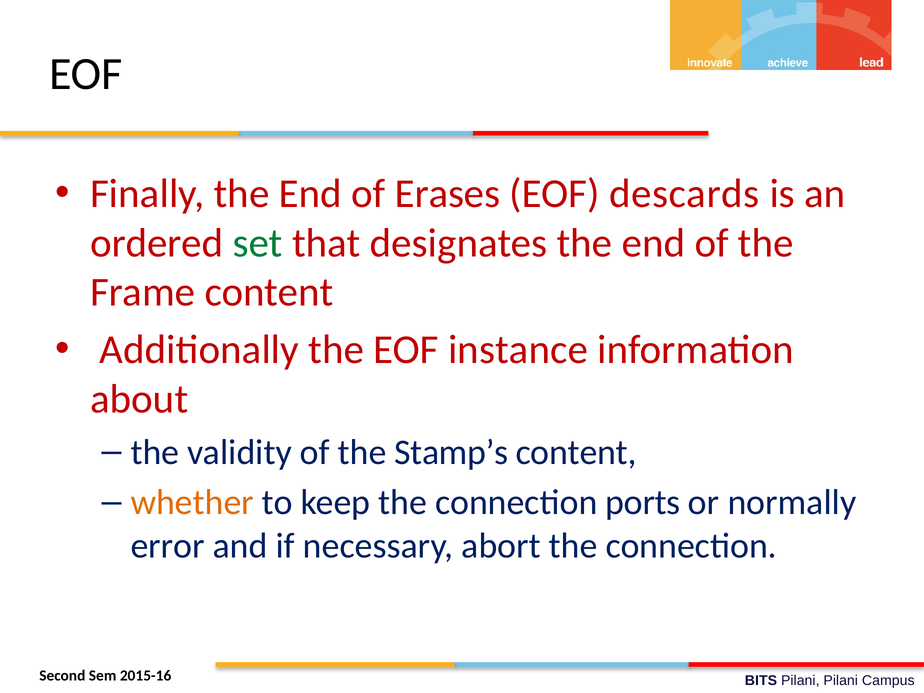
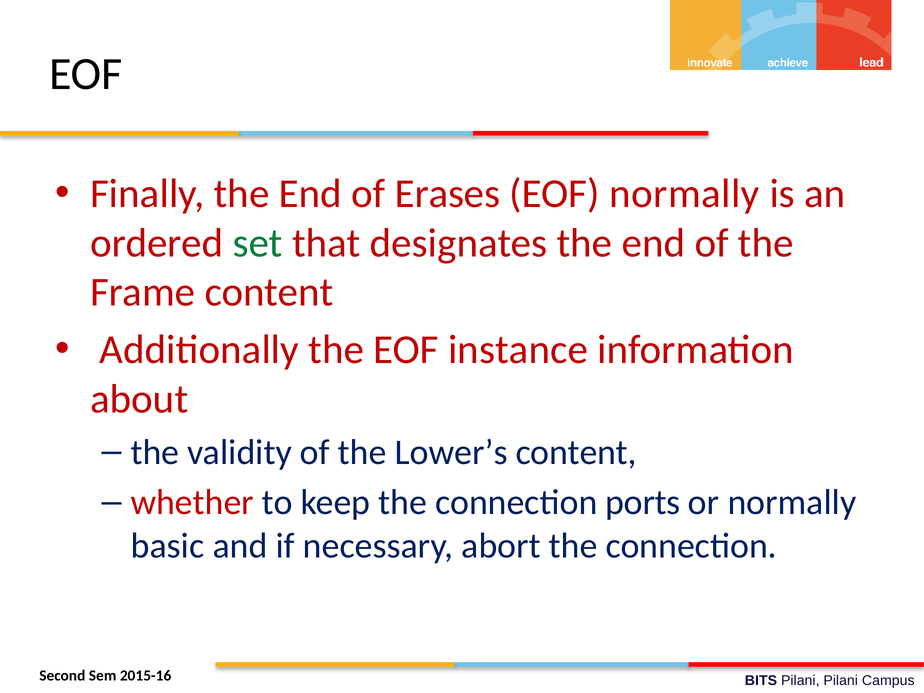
EOF descards: descards -> normally
Stamp’s: Stamp’s -> Lower’s
whether colour: orange -> red
error: error -> basic
